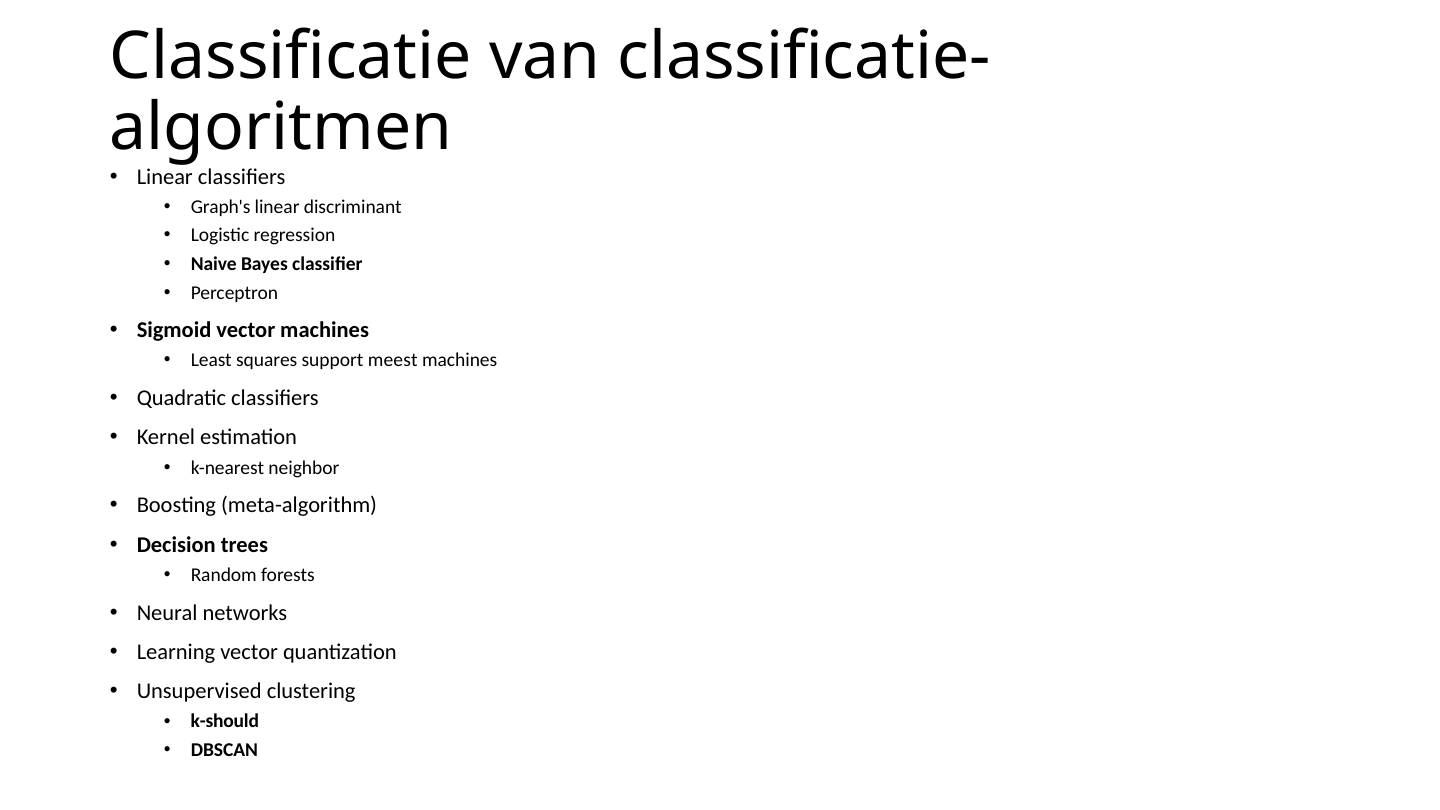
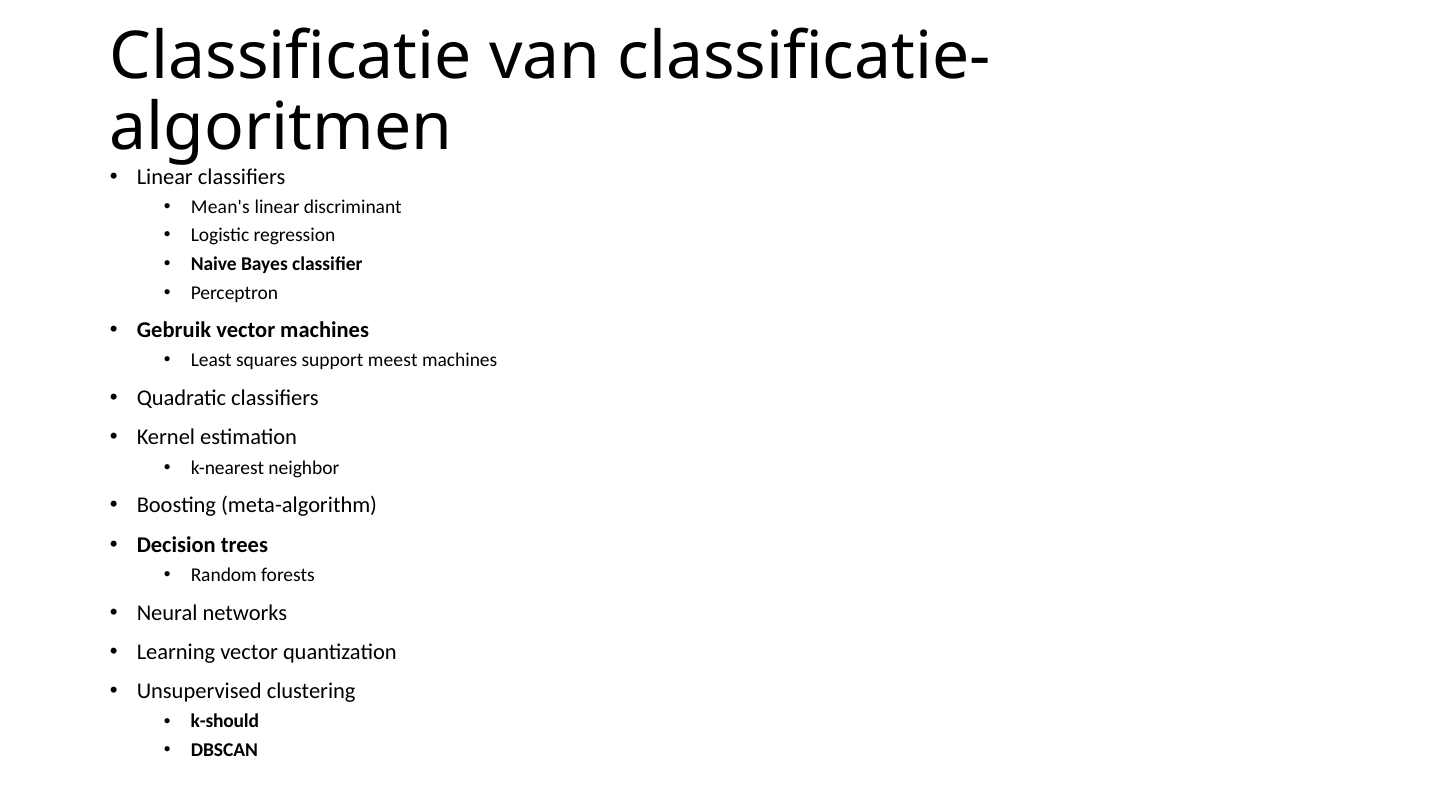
Graph's: Graph's -> Mean's
Sigmoid: Sigmoid -> Gebruik
